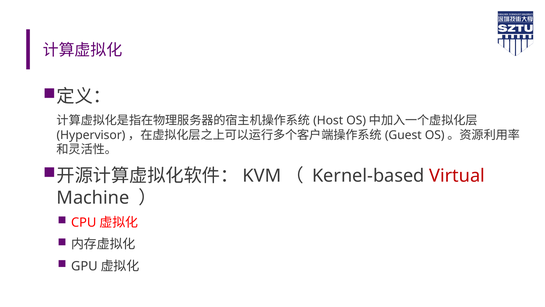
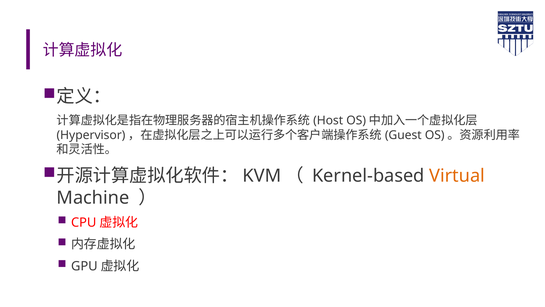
Virtual colour: red -> orange
